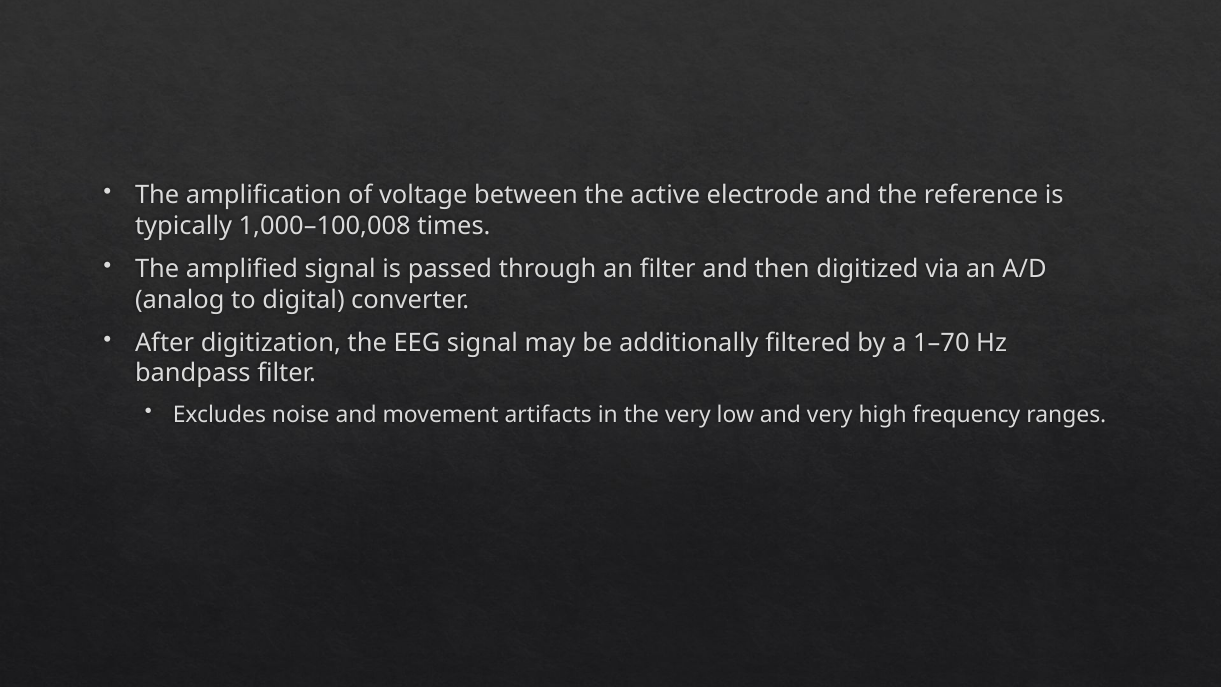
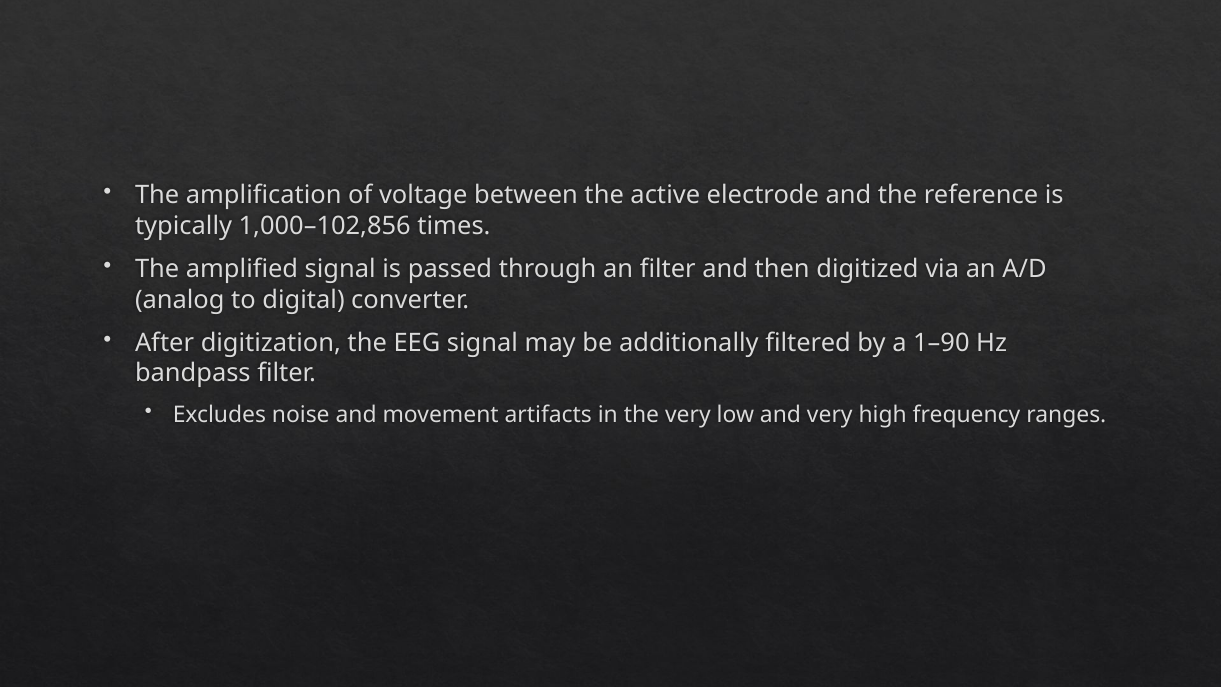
1,000–100,008: 1,000–100,008 -> 1,000–102,856
1–70: 1–70 -> 1–90
